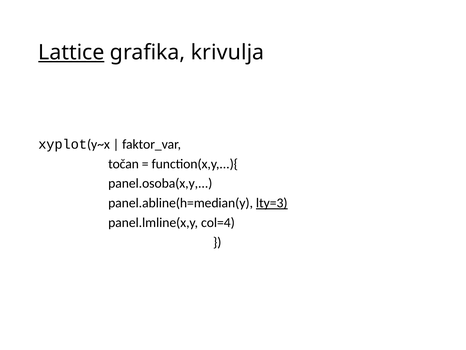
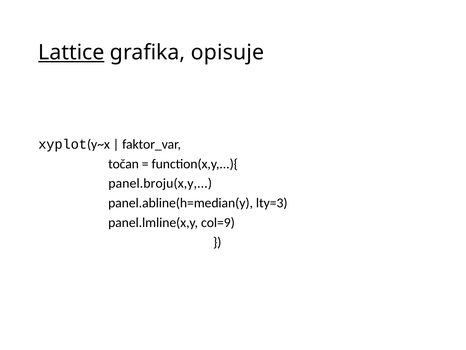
krivulja: krivulja -> opisuje
panel.osoba(x,y: panel.osoba(x,y -> panel.broju(x,y
lty=3 underline: present -> none
col=4: col=4 -> col=9
